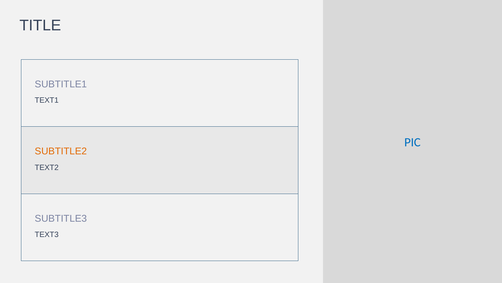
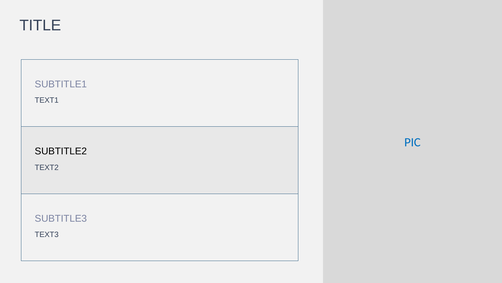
SUBTITLE2 colour: orange -> black
